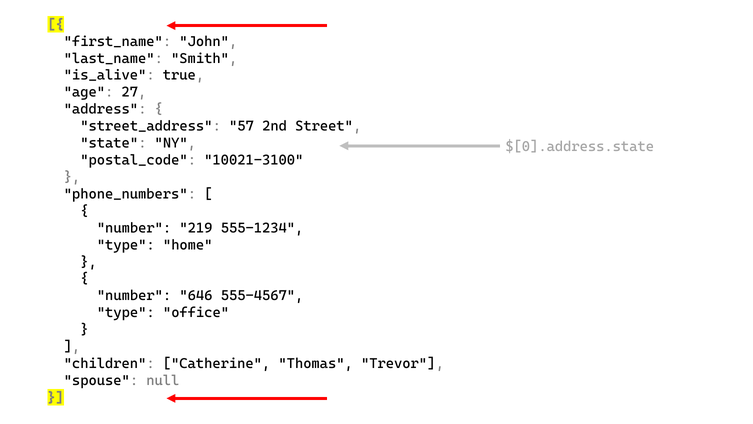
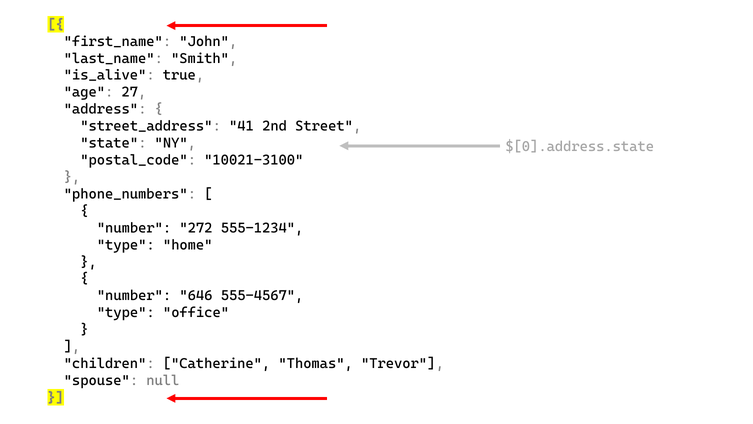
57: 57 -> 41
219: 219 -> 272
